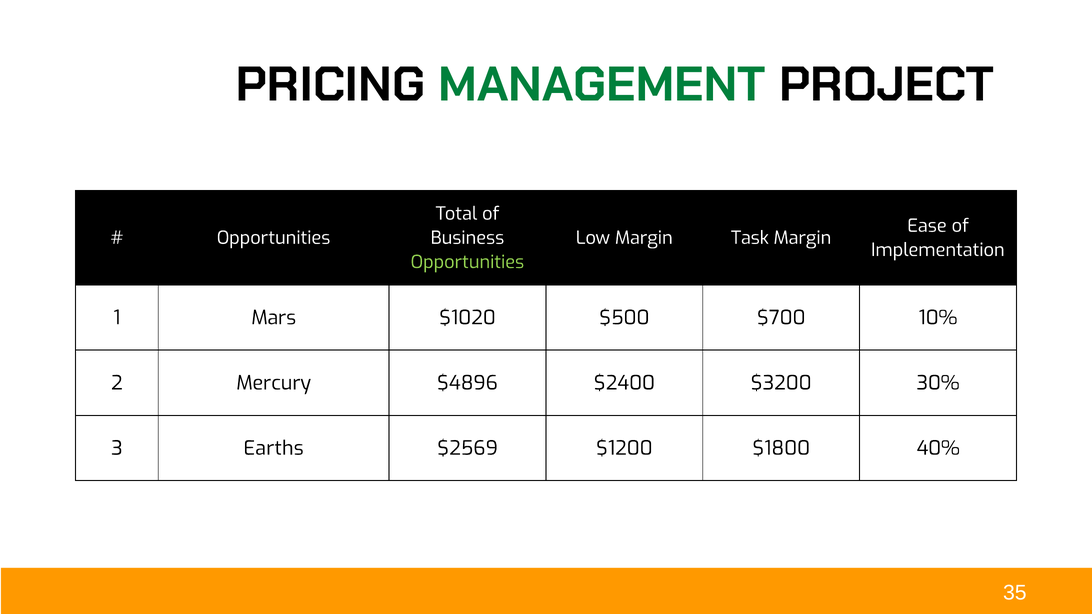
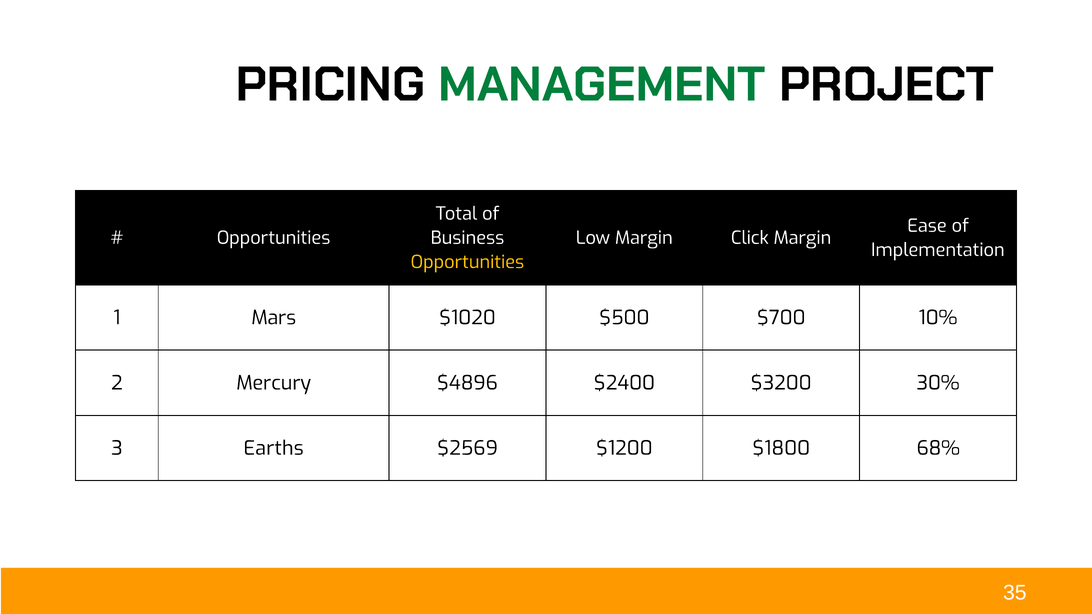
Task: Task -> Click
Opportunities at (467, 262) colour: light green -> yellow
40%: 40% -> 68%
